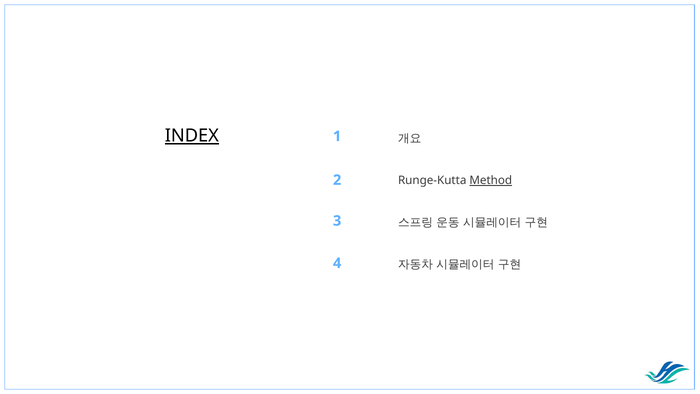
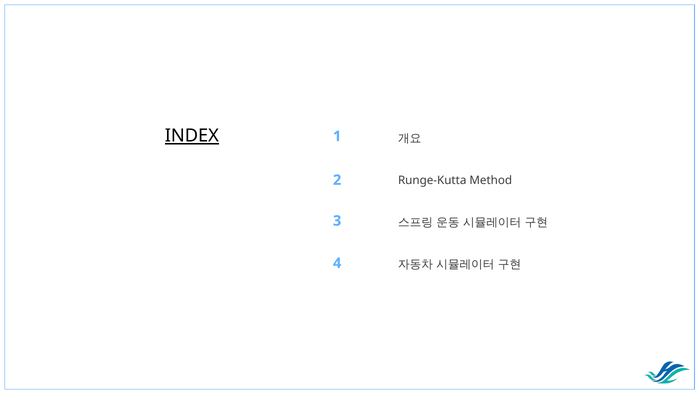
Method underline: present -> none
